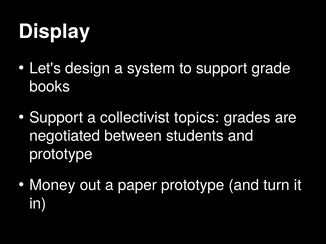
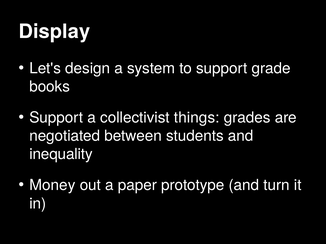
topics: topics -> things
prototype at (61, 155): prototype -> inequality
